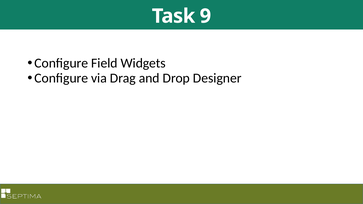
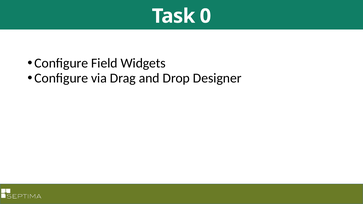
9: 9 -> 0
